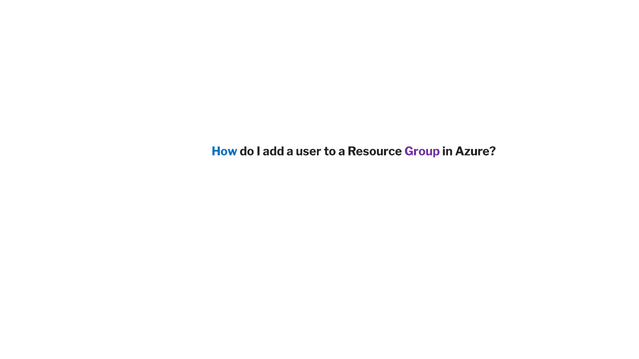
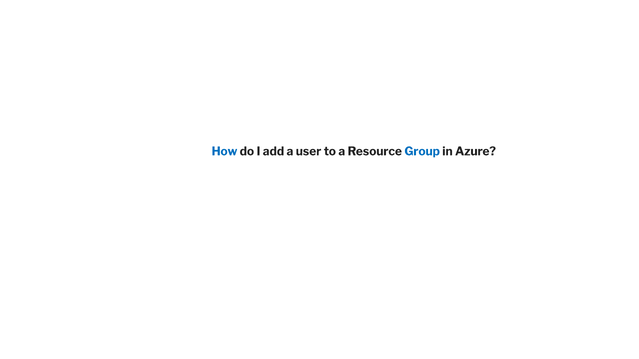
Group colour: purple -> blue
